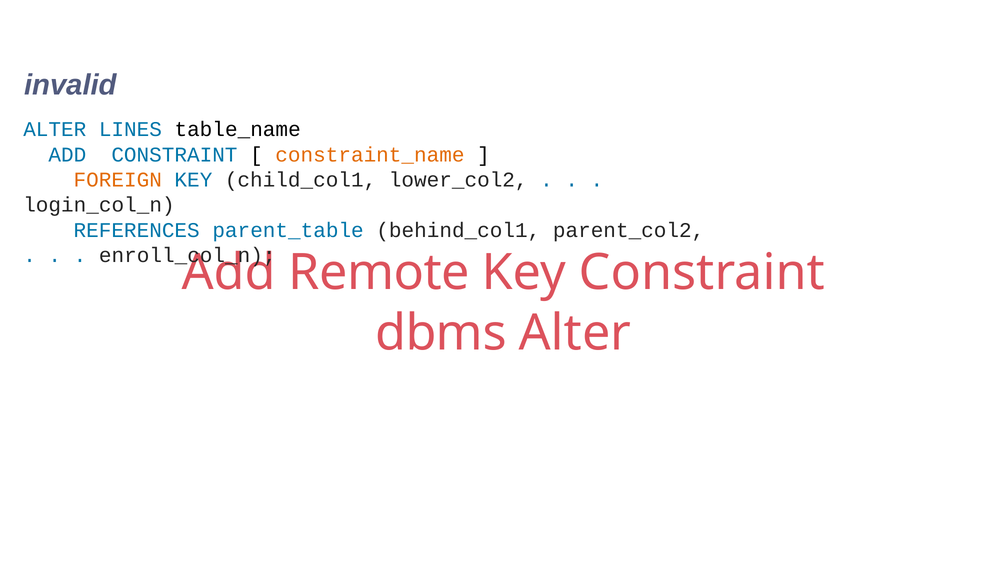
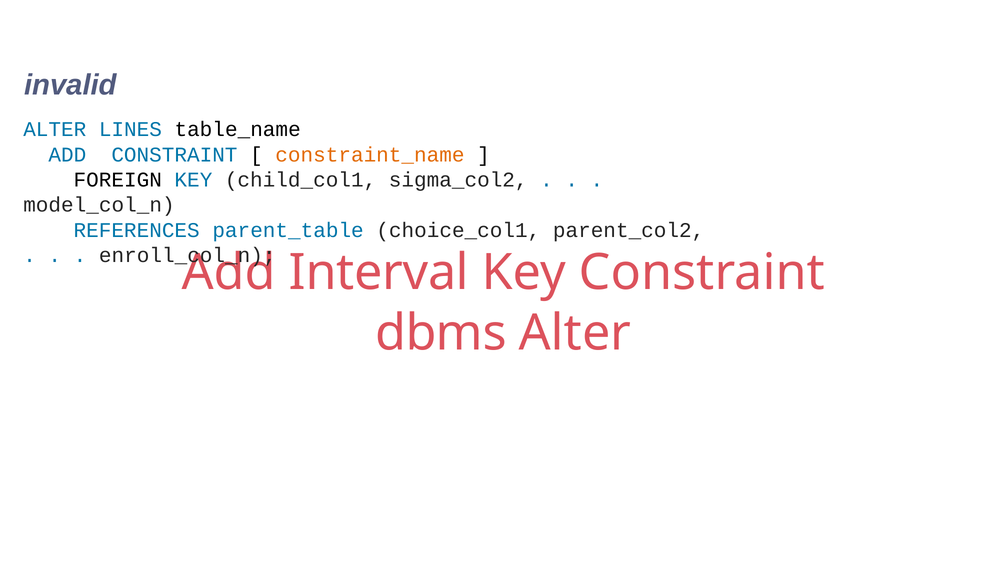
FOREIGN colour: orange -> black
lower_col2: lower_col2 -> sigma_col2
login_col_n: login_col_n -> model_col_n
behind_col1: behind_col1 -> choice_col1
Remote: Remote -> Interval
